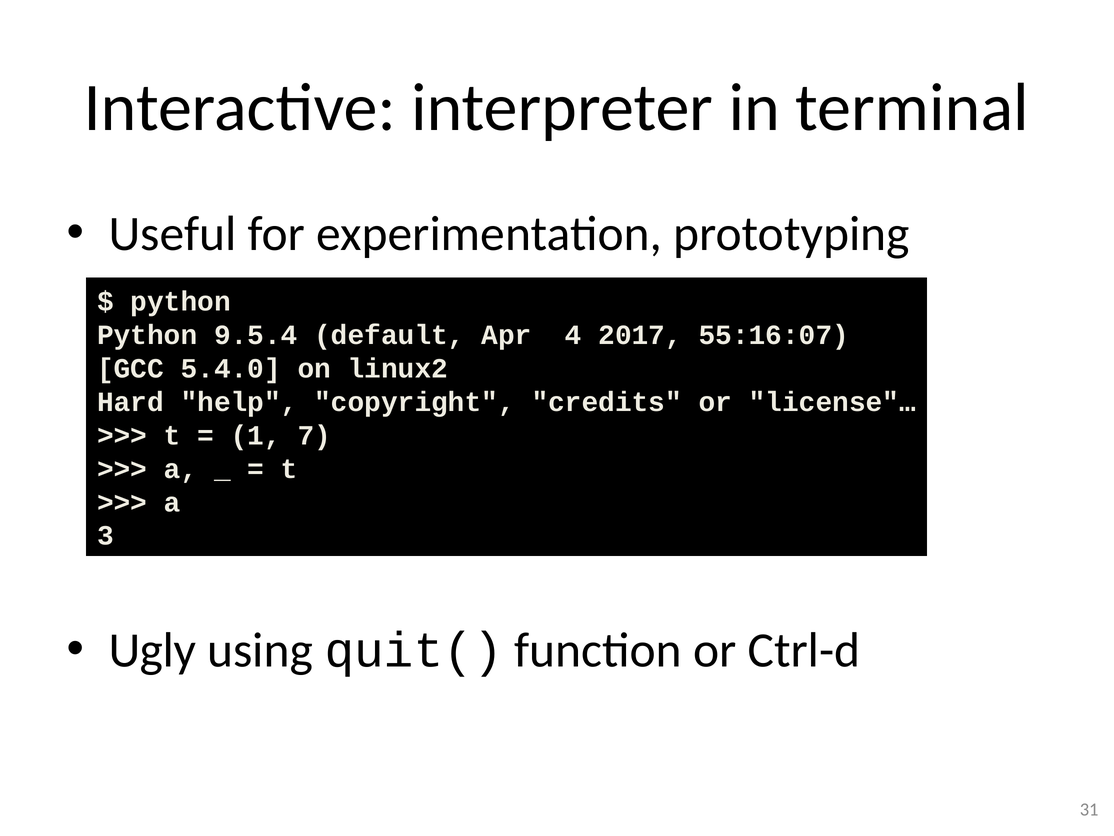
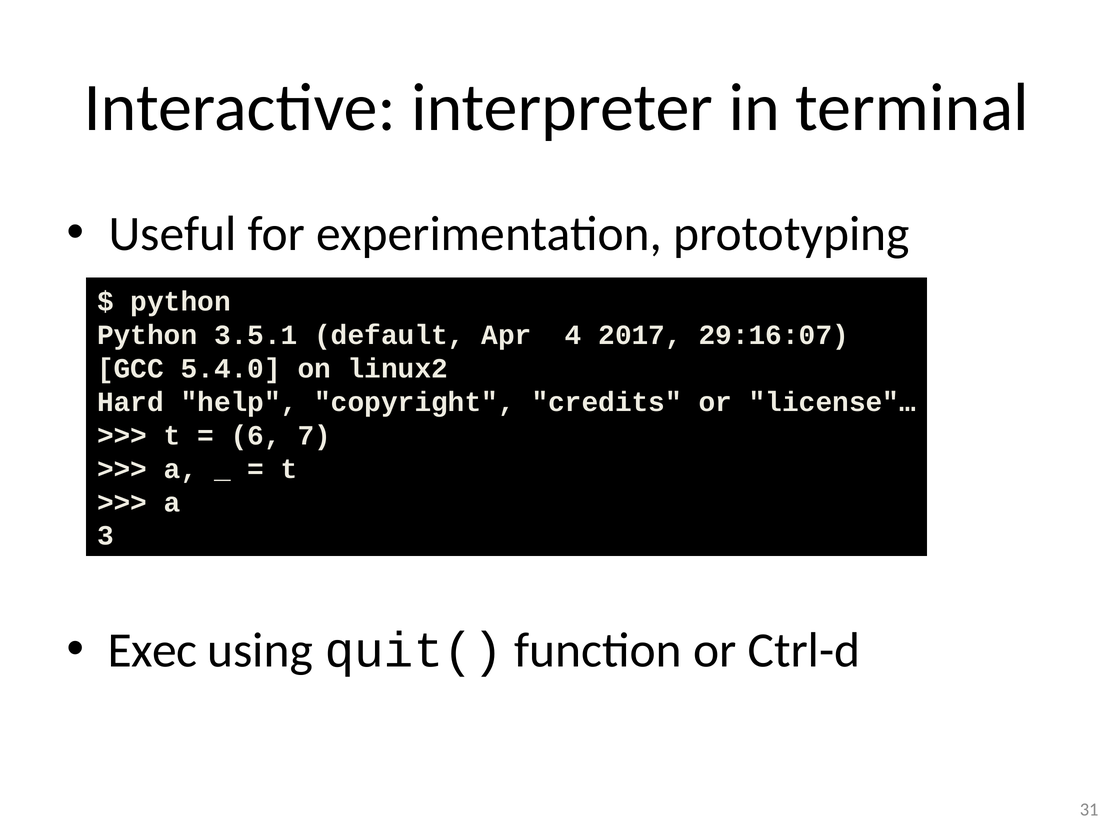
9.5.4: 9.5.4 -> 3.5.1
55:16:07: 55:16:07 -> 29:16:07
1: 1 -> 6
Ugly: Ugly -> Exec
